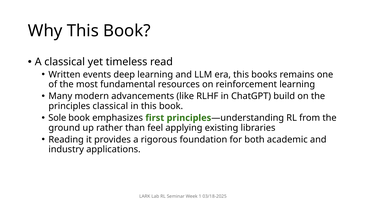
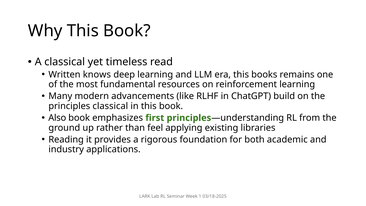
events: events -> knows
Sole: Sole -> Also
